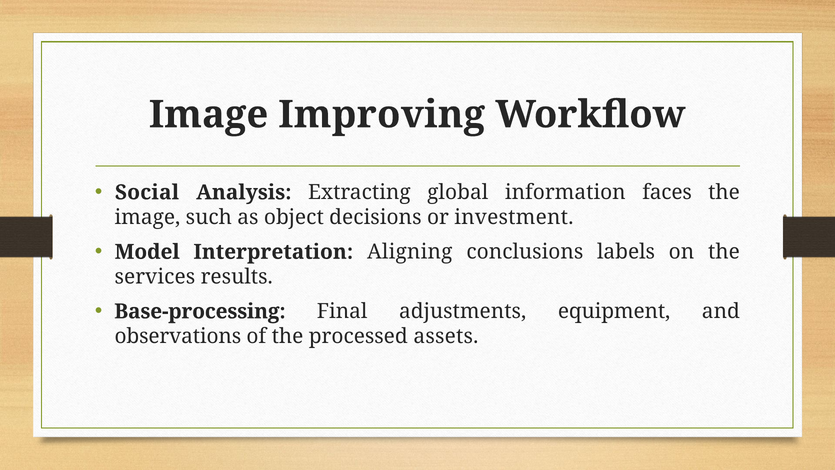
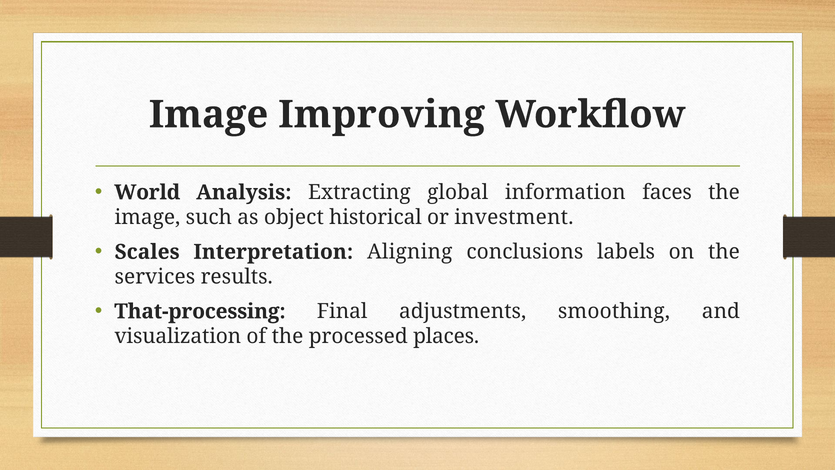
Social: Social -> World
decisions: decisions -> historical
Model: Model -> Scales
Base-processing: Base-processing -> That-processing
equipment: equipment -> smoothing
observations: observations -> visualization
assets: assets -> places
